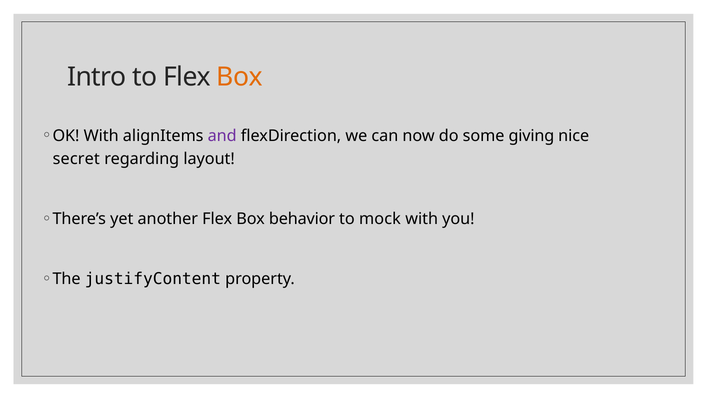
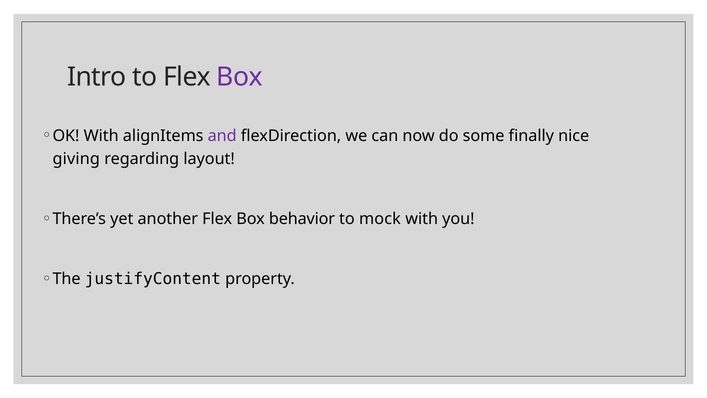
Box at (240, 77) colour: orange -> purple
giving: giving -> finally
secret: secret -> giving
